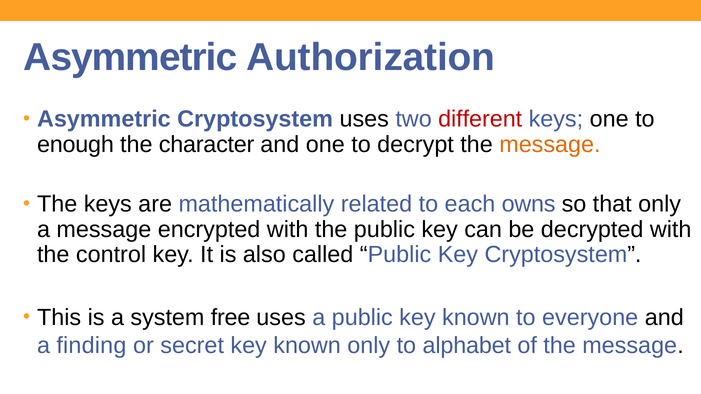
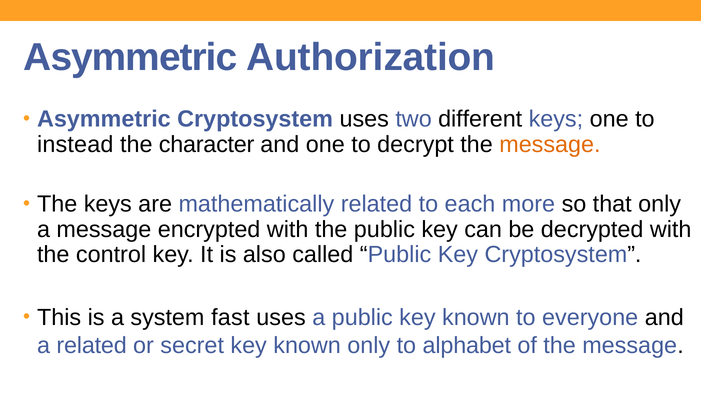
different colour: red -> black
enough: enough -> instead
owns: owns -> more
free: free -> fast
a finding: finding -> related
